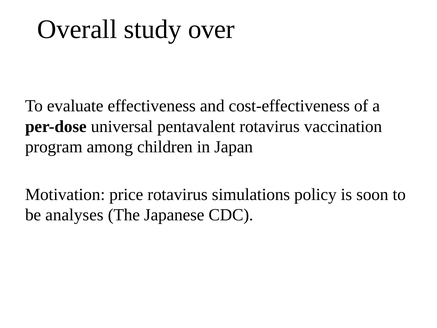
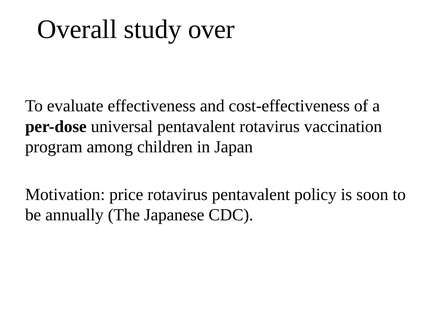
rotavirus simulations: simulations -> pentavalent
analyses: analyses -> annually
